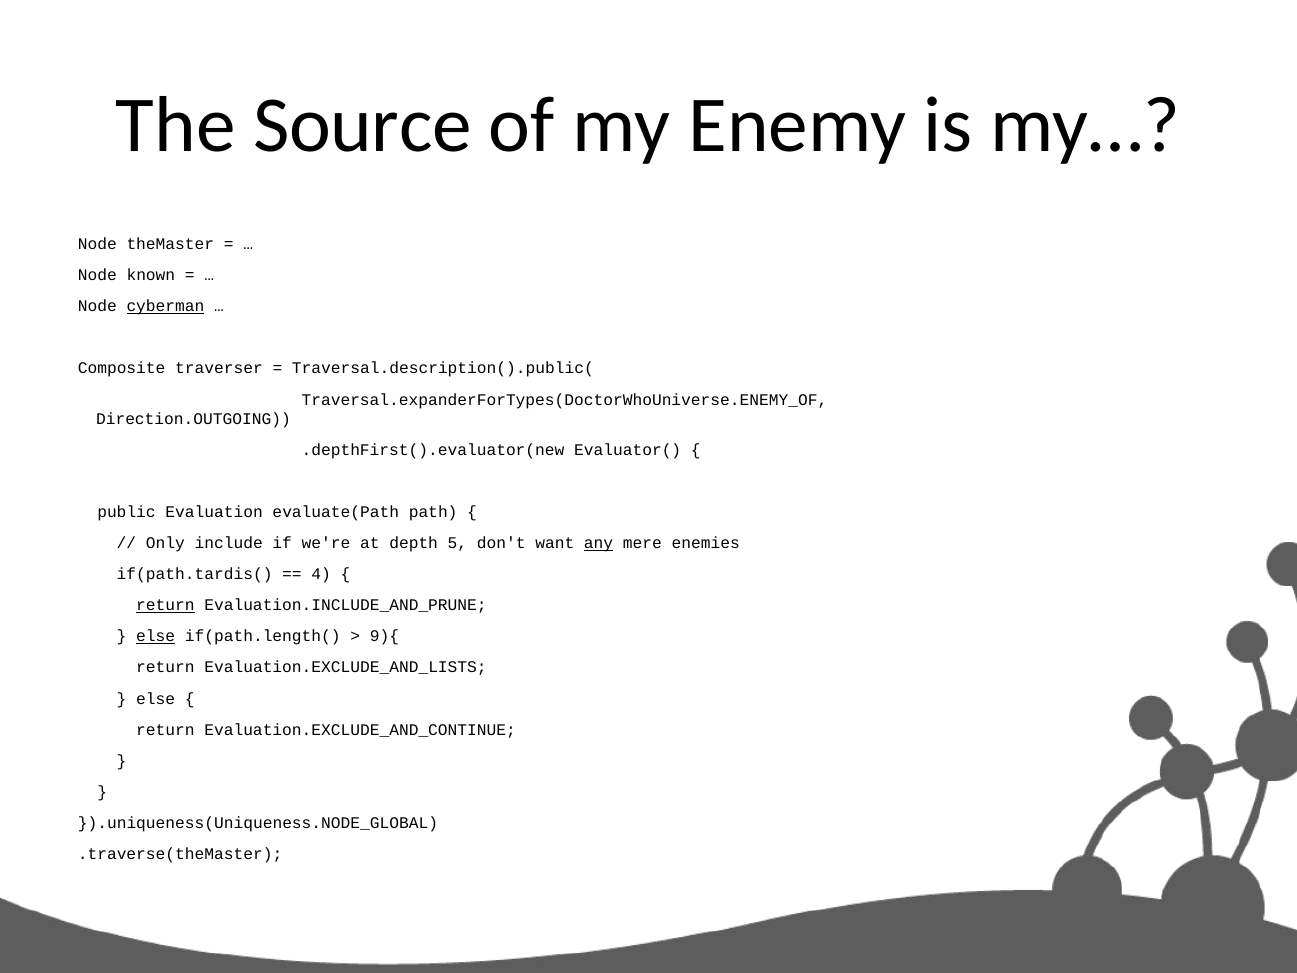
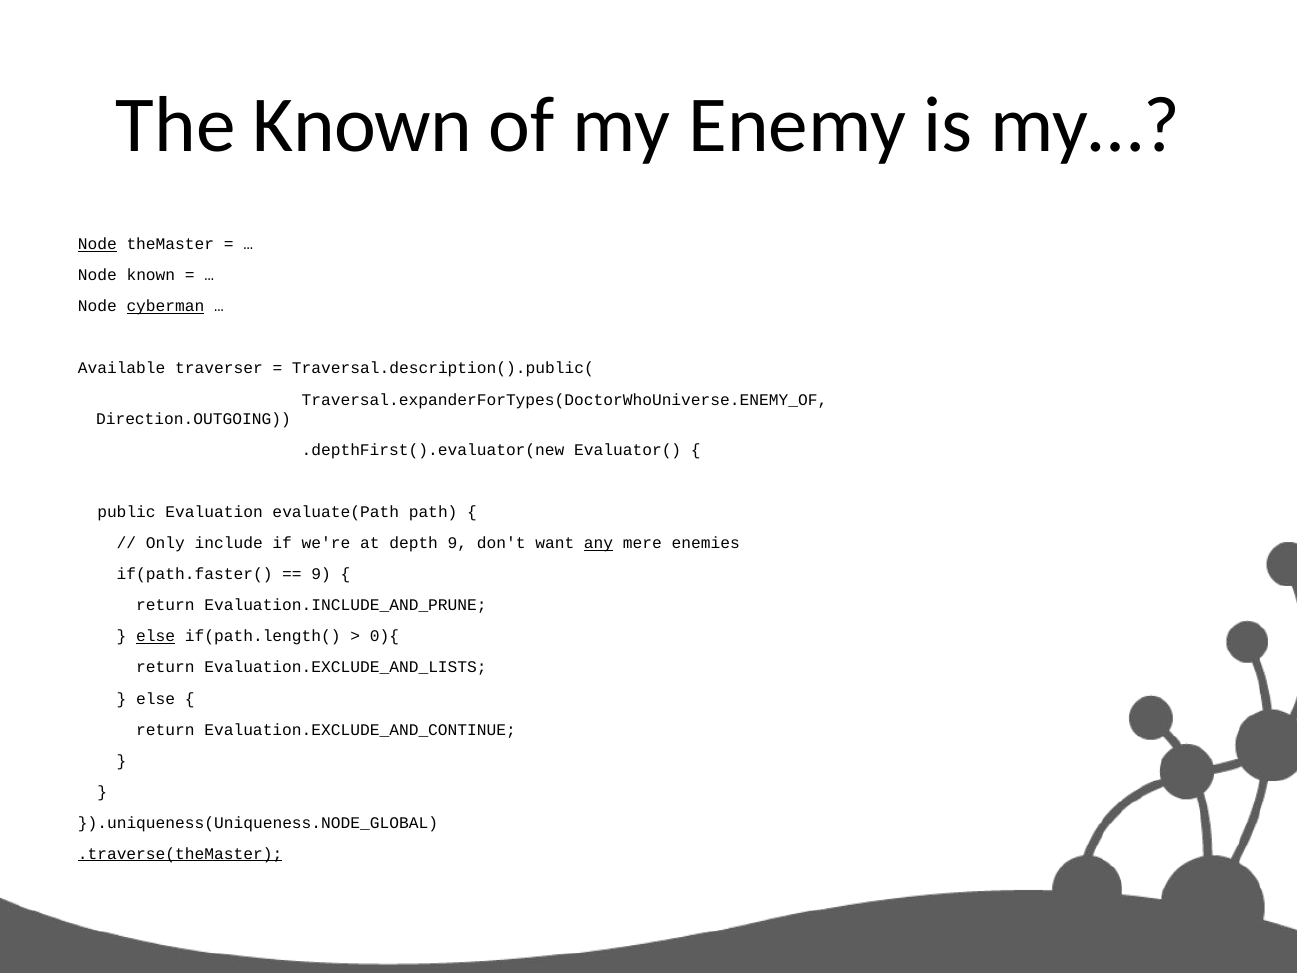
The Source: Source -> Known
Node at (97, 244) underline: none -> present
Composite: Composite -> Available
depth 5: 5 -> 9
if(path.tardis(: if(path.tardis( -> if(path.faster(
4 at (321, 574): 4 -> 9
return at (165, 605) underline: present -> none
9){: 9){ -> 0){
.traverse(theMaster underline: none -> present
